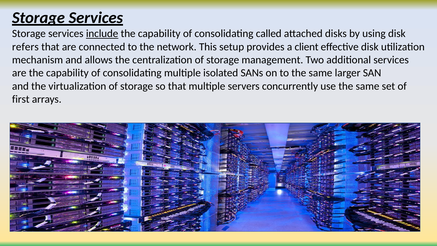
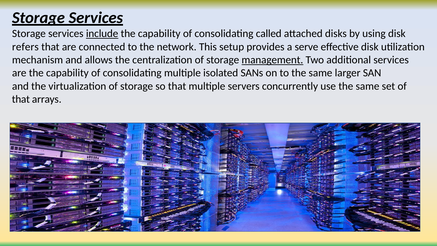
client: client -> serve
management underline: none -> present
first at (21, 99): first -> that
